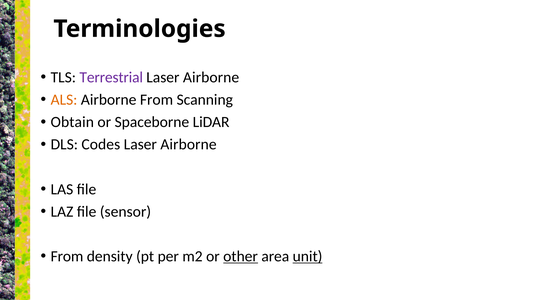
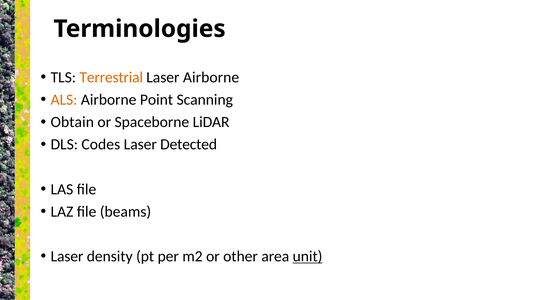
Terrestrial colour: purple -> orange
Airborne From: From -> Point
Airborne at (188, 144): Airborne -> Detected
sensor: sensor -> beams
From at (67, 256): From -> Laser
other underline: present -> none
